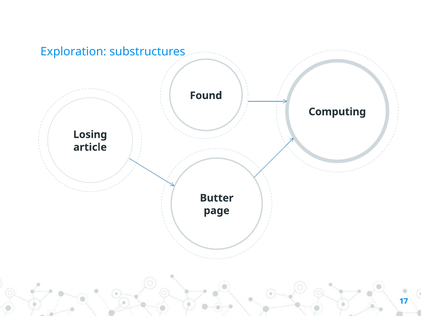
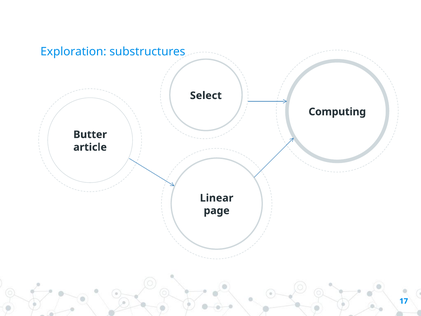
Found: Found -> Select
Losing: Losing -> Butter
Butter: Butter -> Linear
